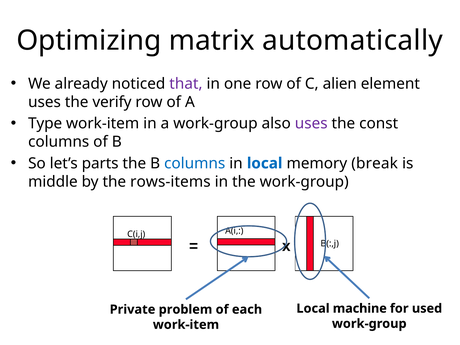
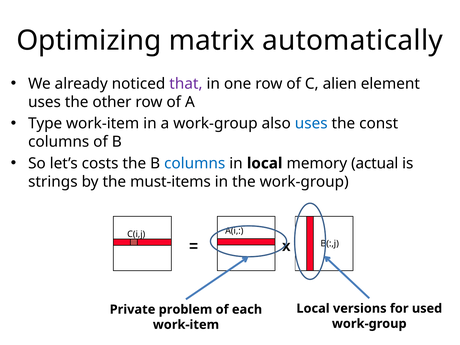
verify: verify -> other
uses at (311, 124) colour: purple -> blue
parts: parts -> costs
local at (265, 163) colour: blue -> black
break: break -> actual
middle: middle -> strings
rows-items: rows-items -> must-items
machine: machine -> versions
